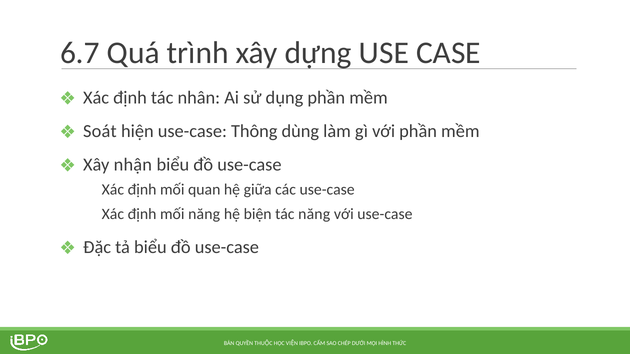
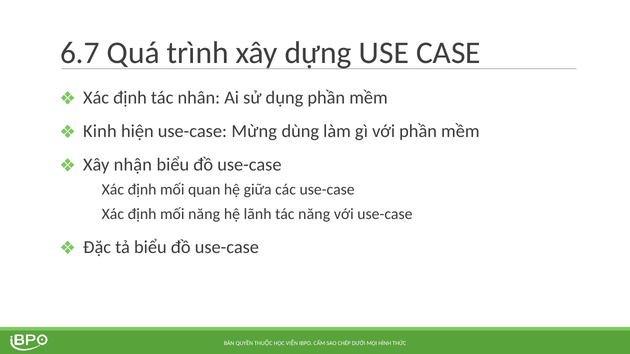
Soát: Soát -> Kinh
Thông: Thông -> Mừng
biện: biện -> lãnh
